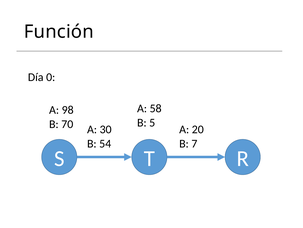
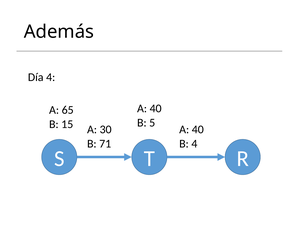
Función: Función -> Además
Día 0: 0 -> 4
58 at (156, 108): 58 -> 40
98: 98 -> 65
70: 70 -> 15
20 at (198, 129): 20 -> 40
54: 54 -> 71
B 7: 7 -> 4
